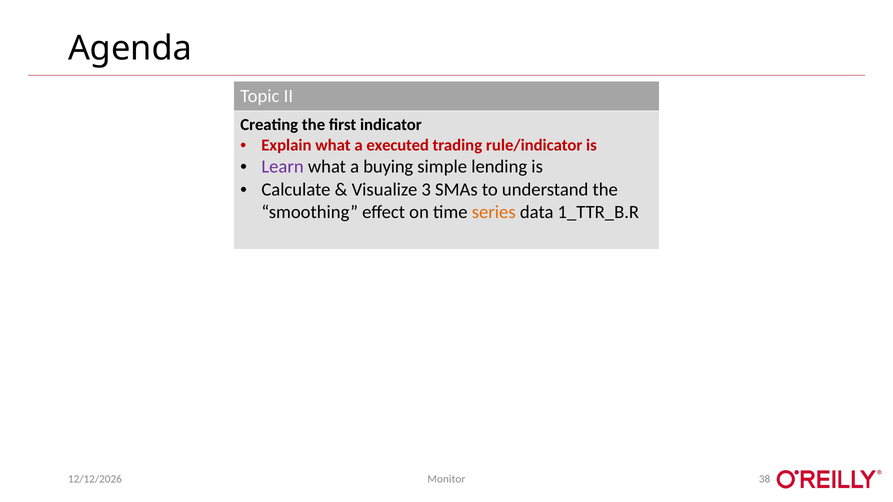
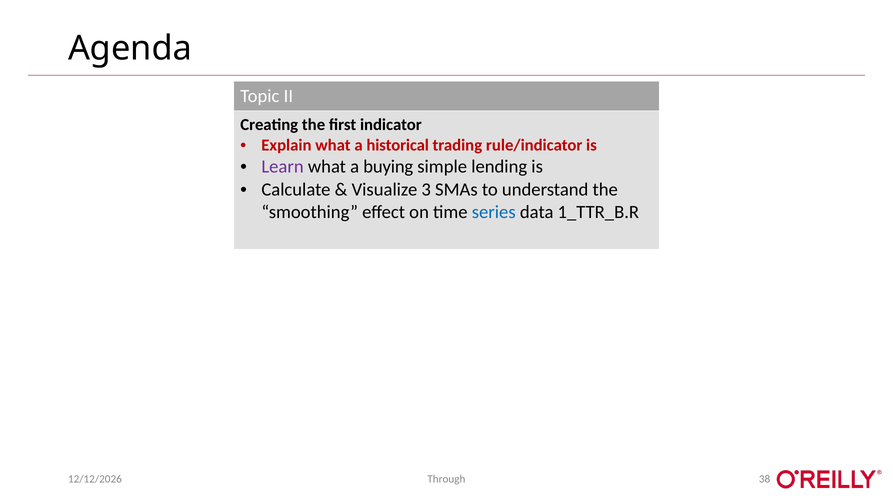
executed: executed -> historical
series colour: orange -> blue
Monitor: Monitor -> Through
